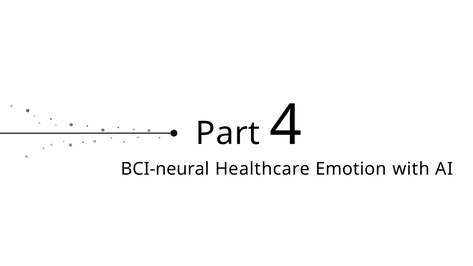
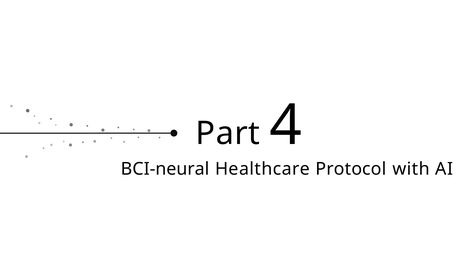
Emotion: Emotion -> Protocol
